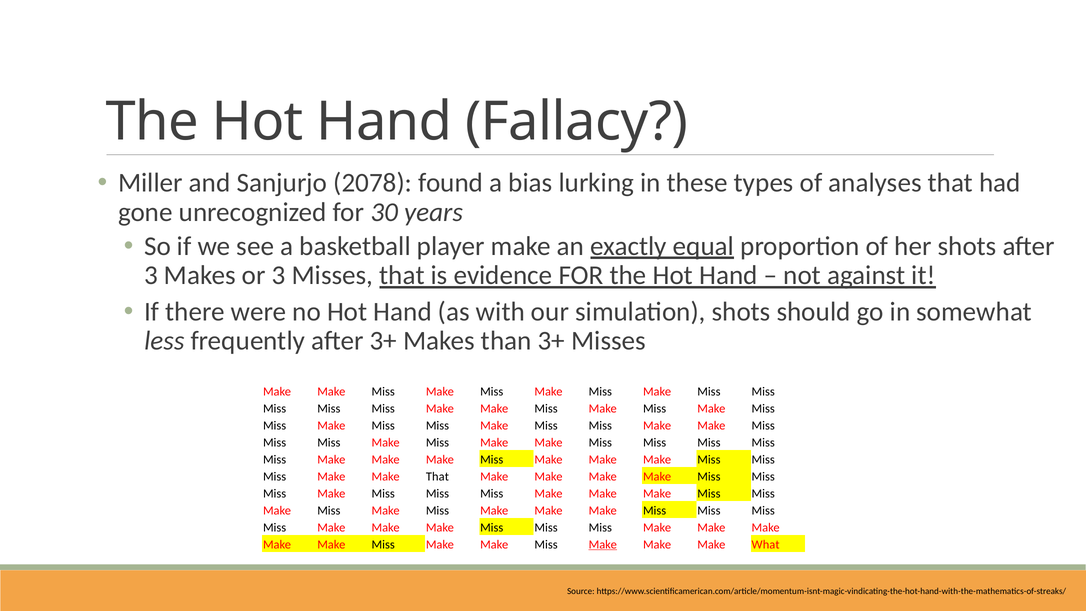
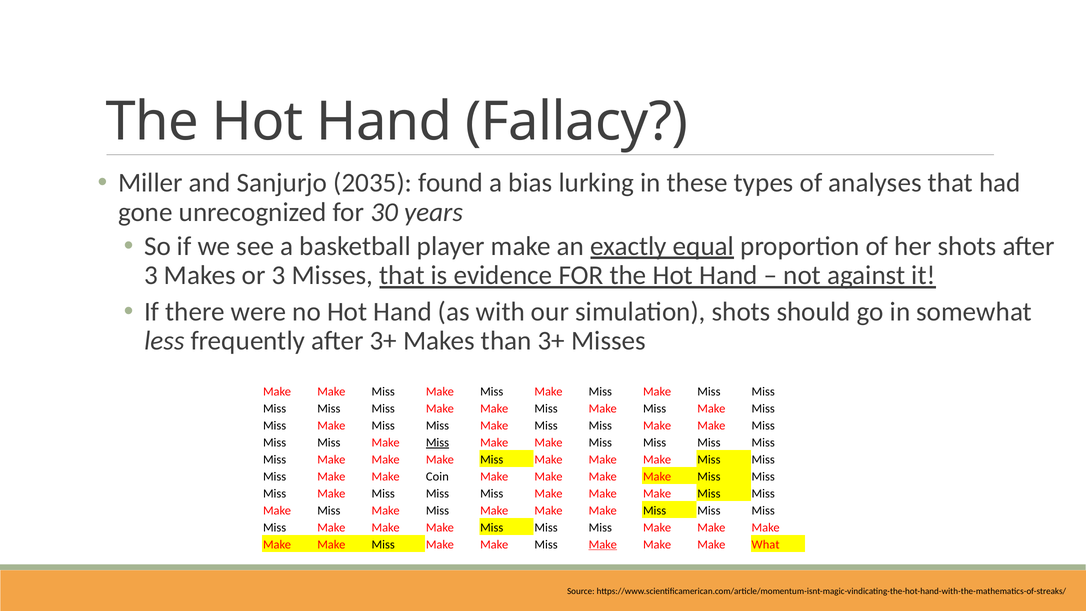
2078: 2078 -> 2035
Miss at (437, 443) underline: none -> present
Make That: That -> Coin
